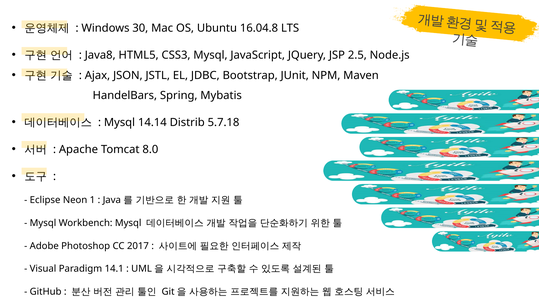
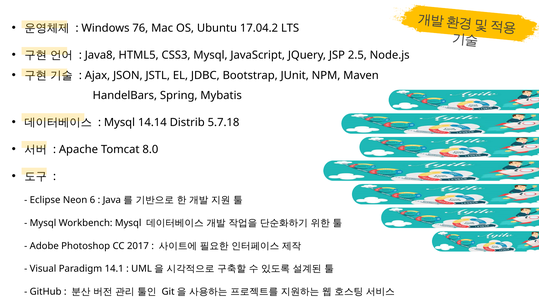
30: 30 -> 76
16.04.8: 16.04.8 -> 17.04.2
1: 1 -> 6
